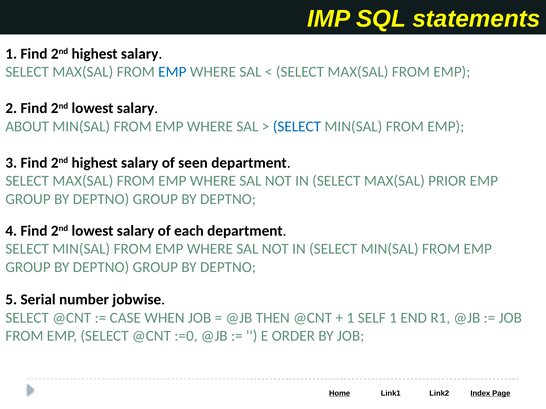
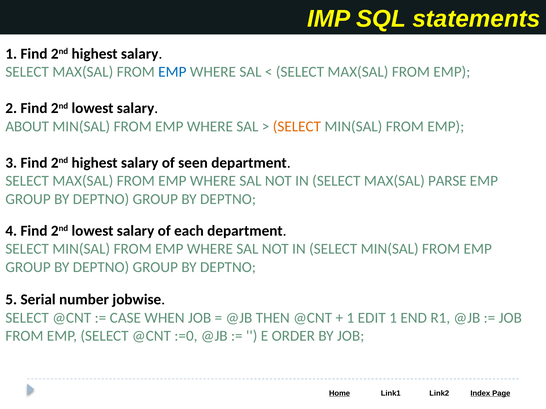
SELECT at (297, 127) colour: blue -> orange
PRIOR: PRIOR -> PARSE
SELF: SELF -> EDIT
